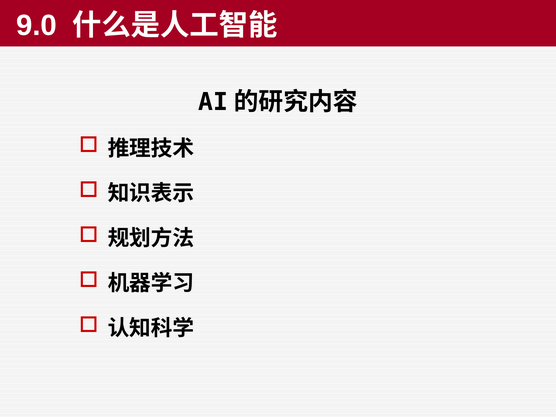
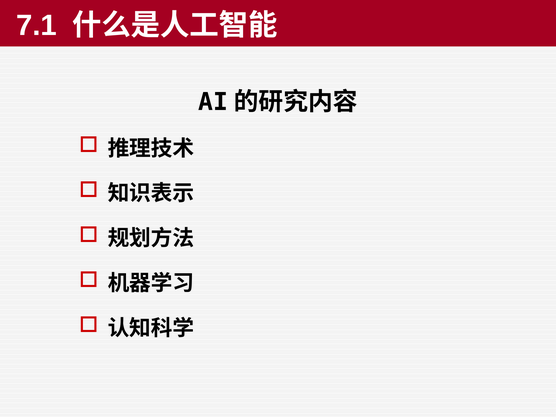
9.0: 9.0 -> 7.1
